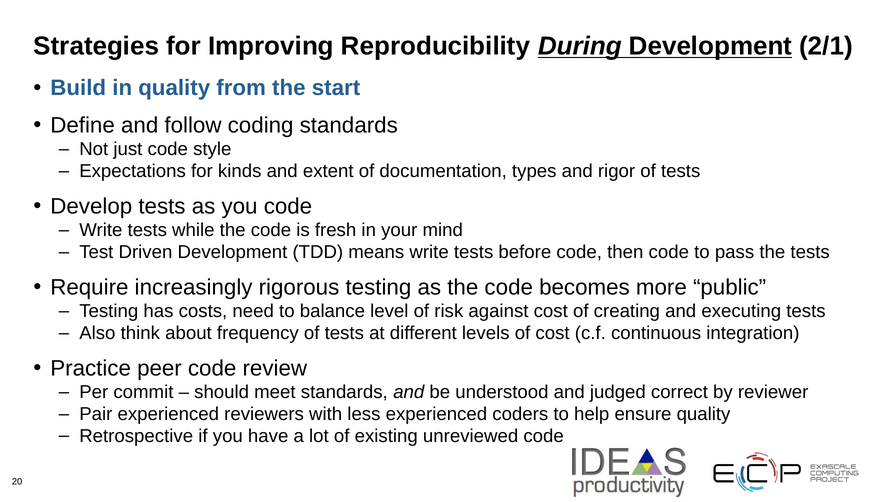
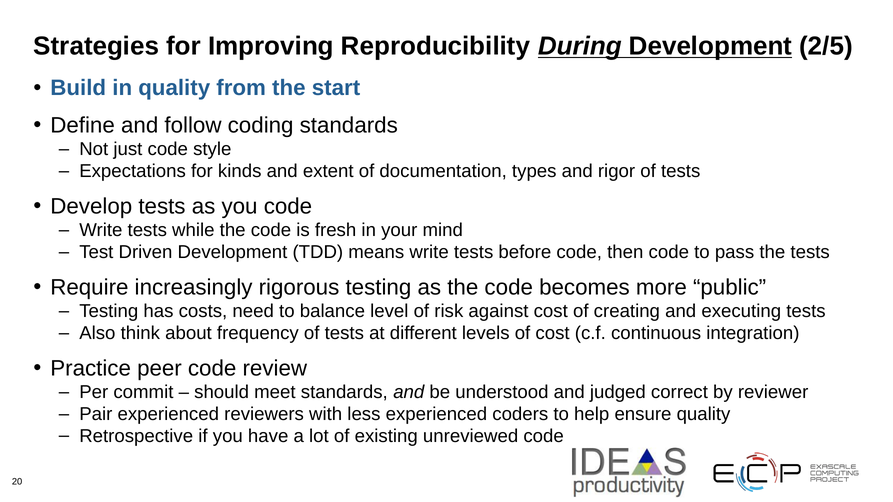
2/1: 2/1 -> 2/5
